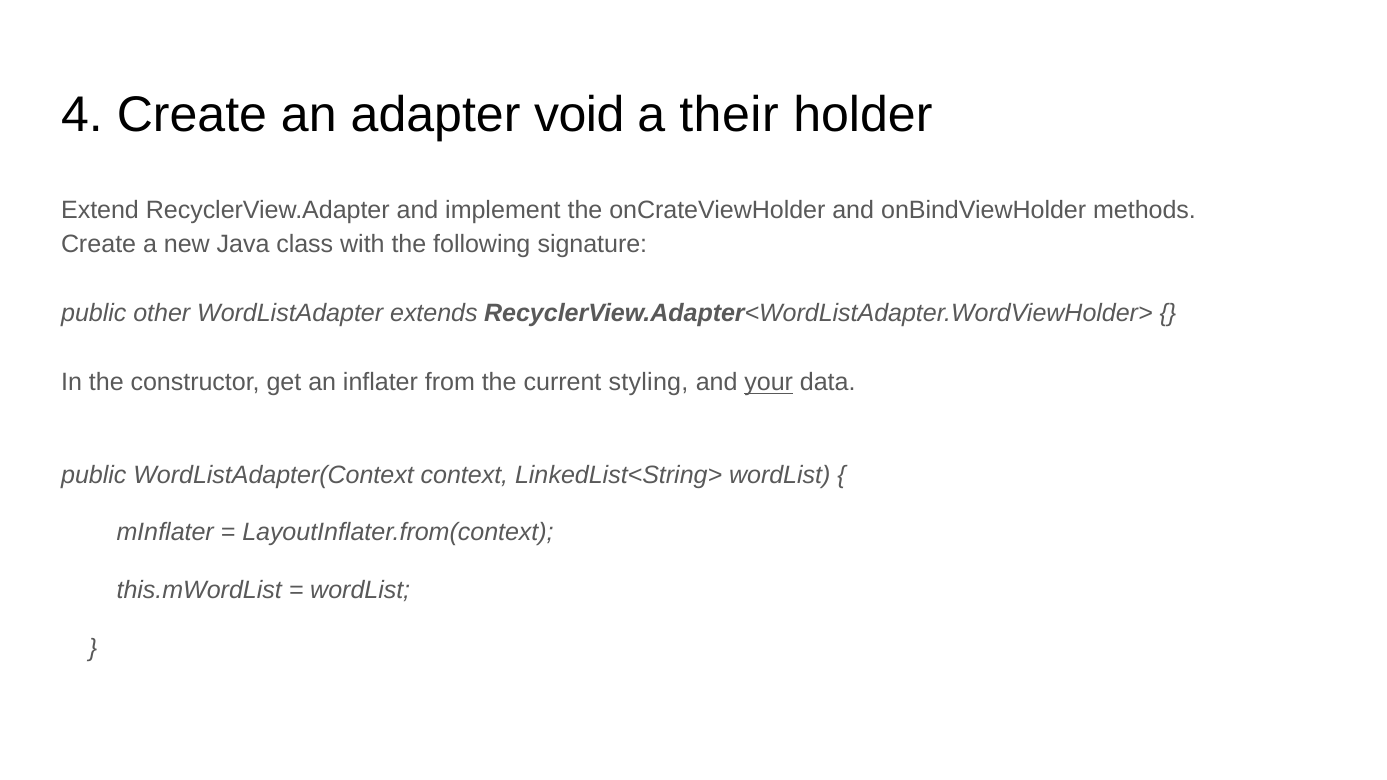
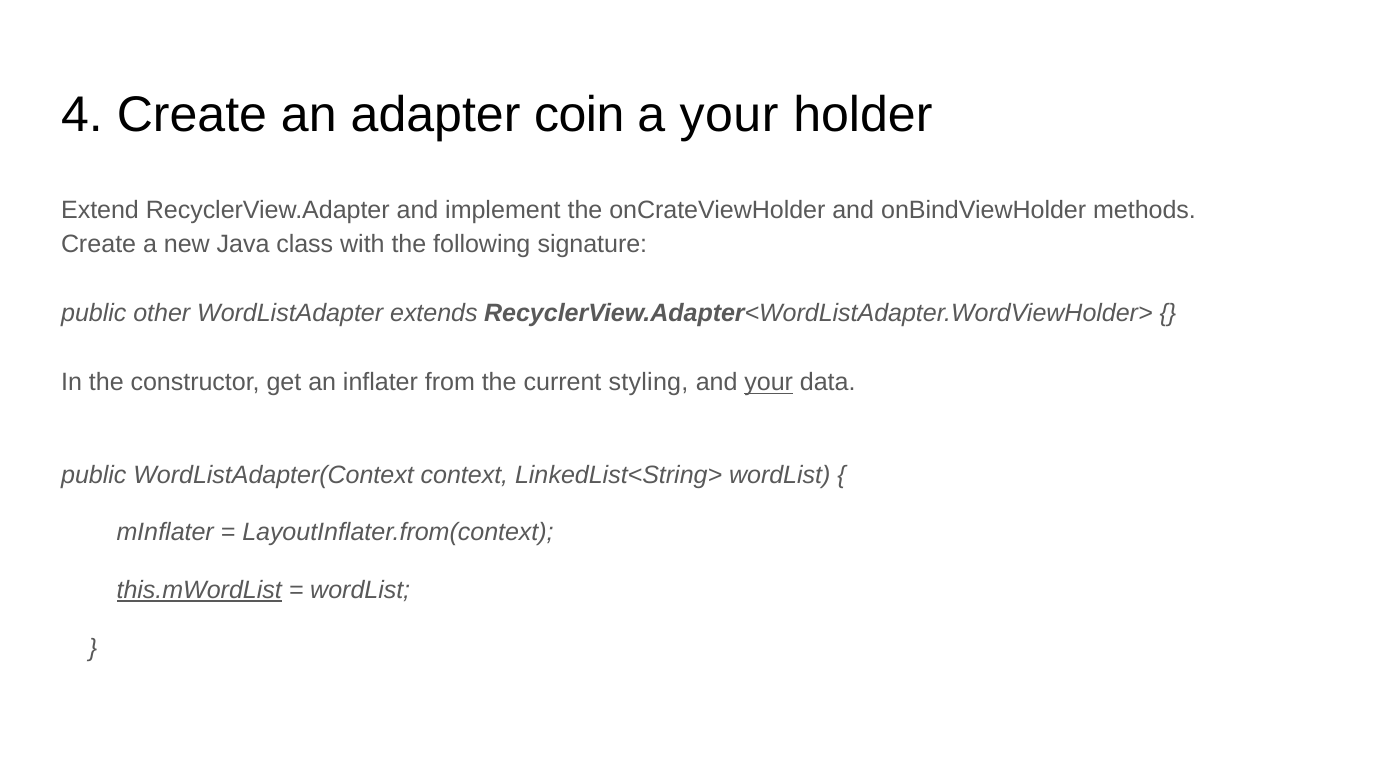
void: void -> coin
a their: their -> your
this.mWordList underline: none -> present
